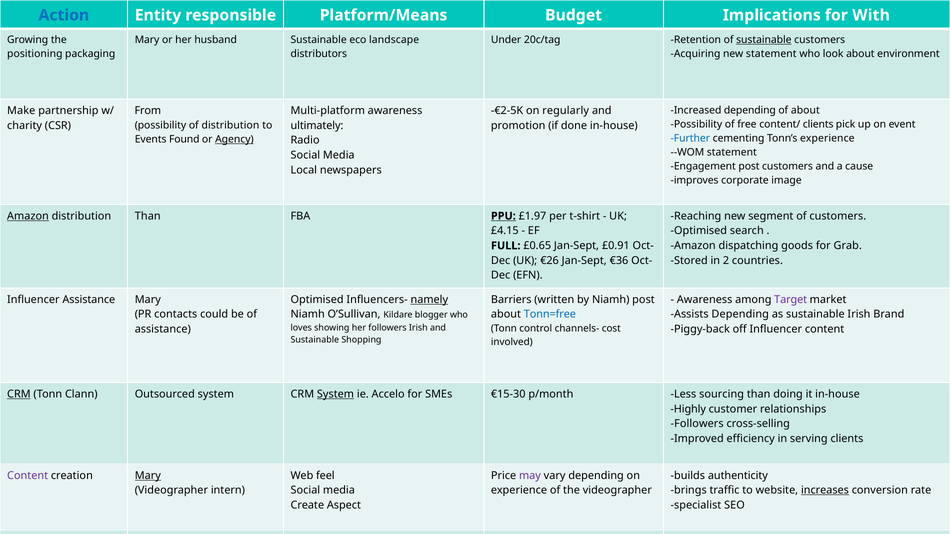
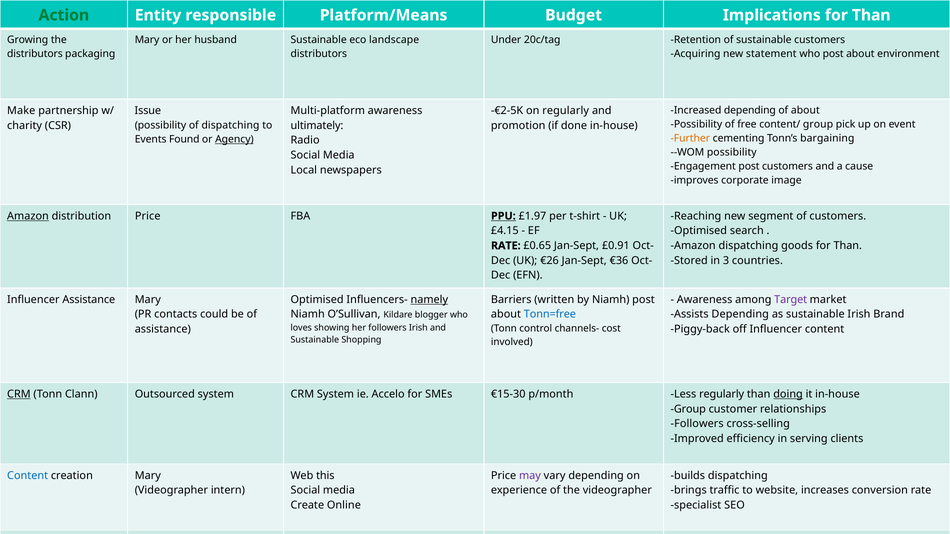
Action colour: blue -> green
Implications for With: With -> Than
sustainable at (764, 40) underline: present -> none
positioning at (35, 54): positioning -> distributors
who look: look -> post
From: From -> Issue
content/ clients: clients -> group
of distribution: distribution -> dispatching
Further colour: blue -> orange
Tonn’s experience: experience -> bargaining
--WOM statement: statement -> possibility
distribution Than: Than -> Price
goods for Grab: Grab -> Than
FULL at (506, 246): FULL -> RATE
2: 2 -> 3
System at (335, 394) underline: present -> none
Less sourcing: sourcing -> regularly
doing underline: none -> present
Highly at (688, 409): Highly -> Group
Content at (28, 476) colour: purple -> blue
Mary at (148, 476) underline: present -> none
feel: feel -> this
builds authenticity: authenticity -> dispatching
increases at (825, 491) underline: present -> none
Create Aspect: Aspect -> Online
